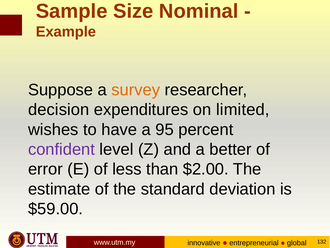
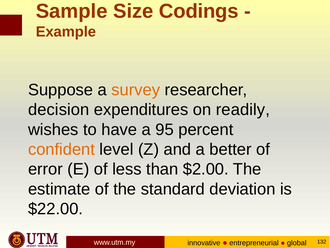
Nominal: Nominal -> Codings
limited: limited -> readily
confident colour: purple -> orange
$59.00: $59.00 -> $22.00
